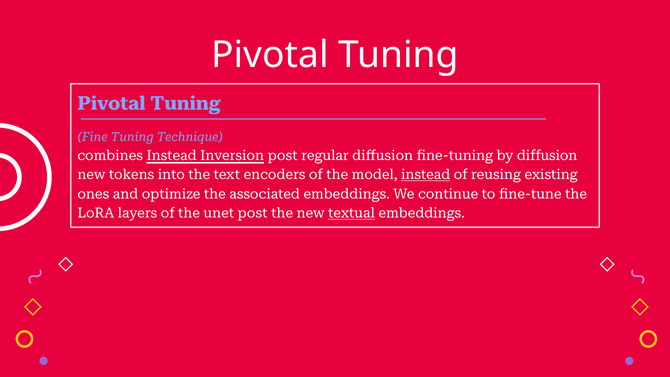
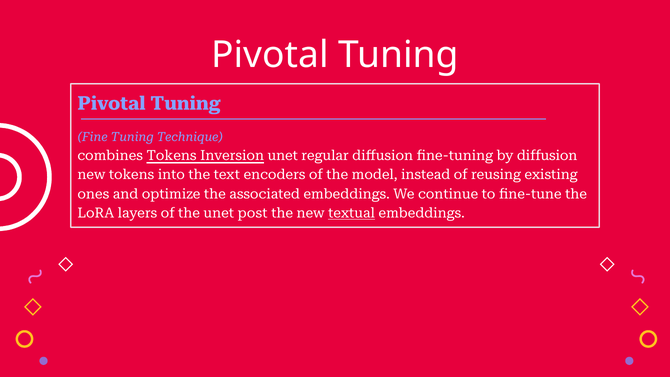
combines Instead: Instead -> Tokens
Inversion post: post -> unet
instead at (426, 175) underline: present -> none
